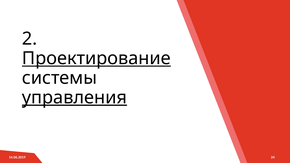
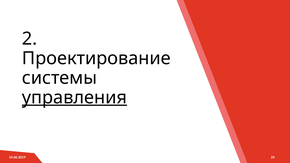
Проектирование underline: present -> none
